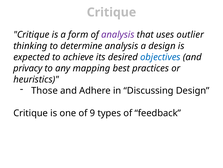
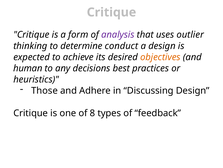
determine analysis: analysis -> conduct
objectives colour: blue -> orange
privacy: privacy -> human
mapping: mapping -> decisions
9: 9 -> 8
